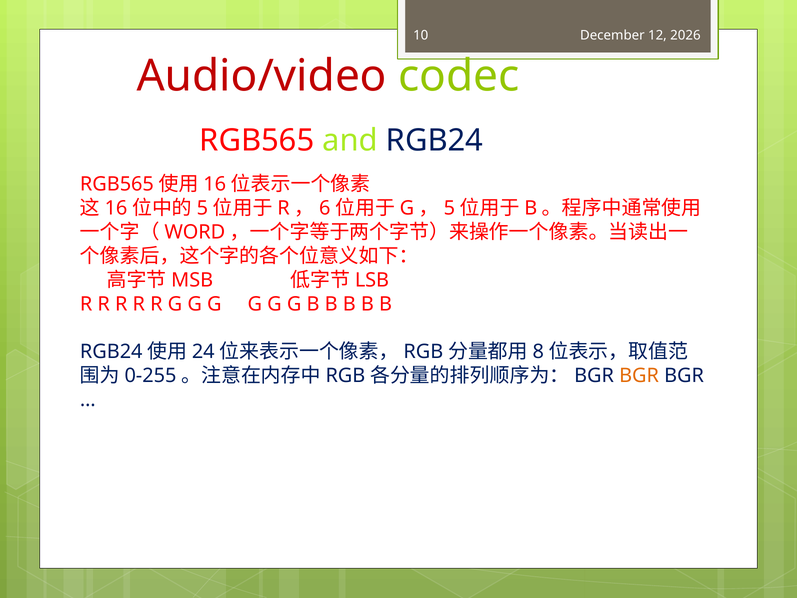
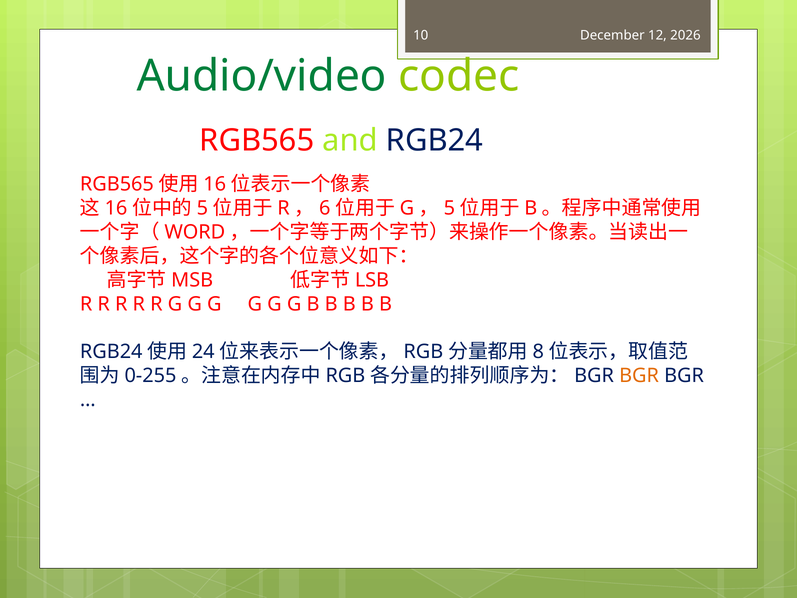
Audio/video colour: red -> green
